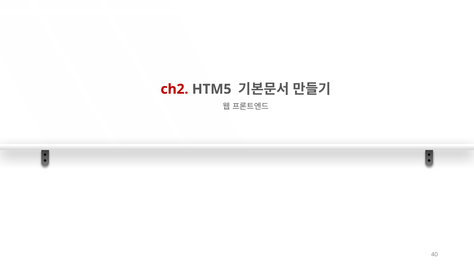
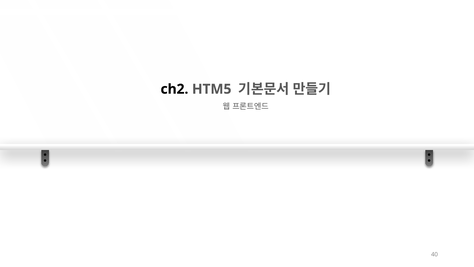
ch2 colour: red -> black
